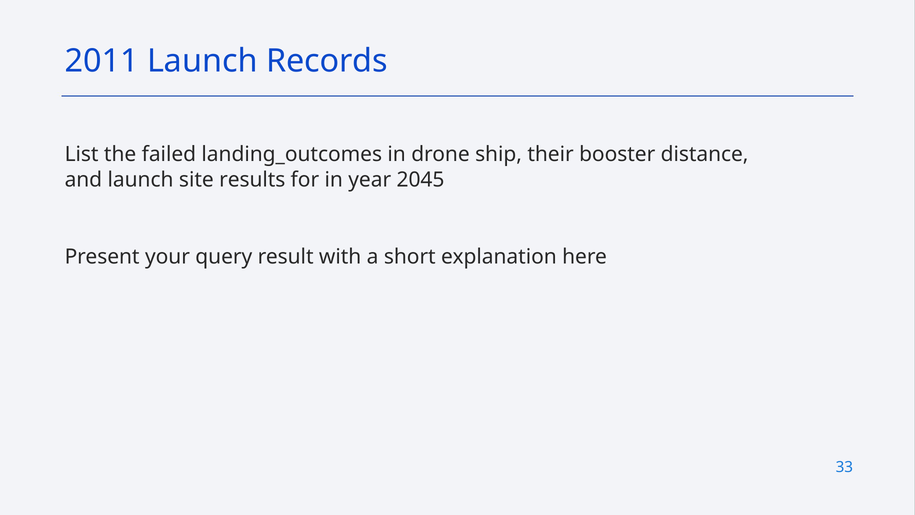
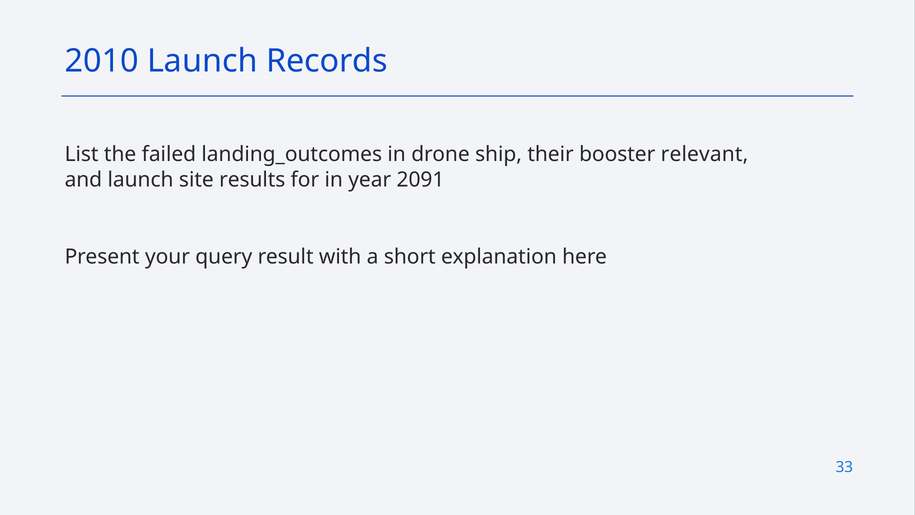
2011: 2011 -> 2010
distance: distance -> relevant
2045: 2045 -> 2091
